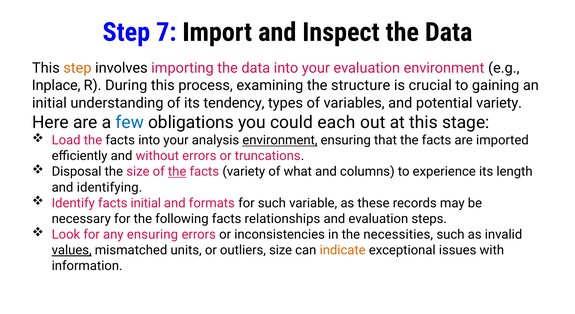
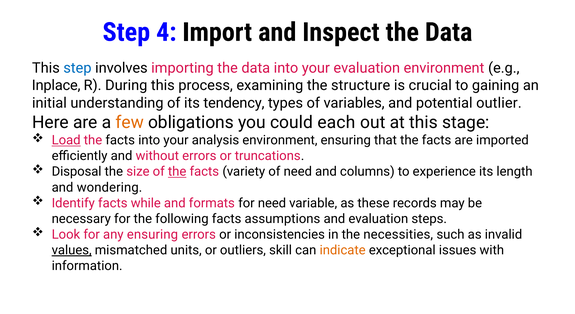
7: 7 -> 4
step at (77, 68) colour: orange -> blue
potential variety: variety -> outlier
few colour: blue -> orange
Load underline: none -> present
environment at (280, 140) underline: present -> none
of what: what -> need
identifying: identifying -> wondering
facts initial: initial -> while
for such: such -> need
relationships: relationships -> assumptions
outliers size: size -> skill
